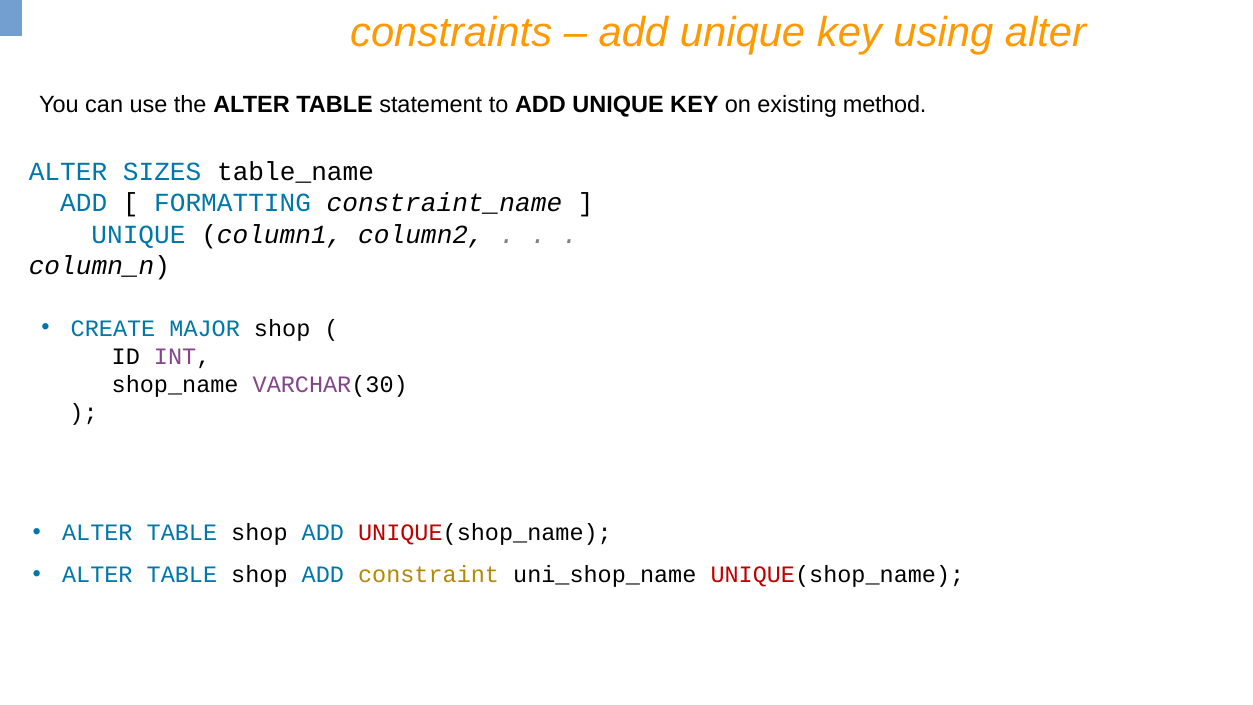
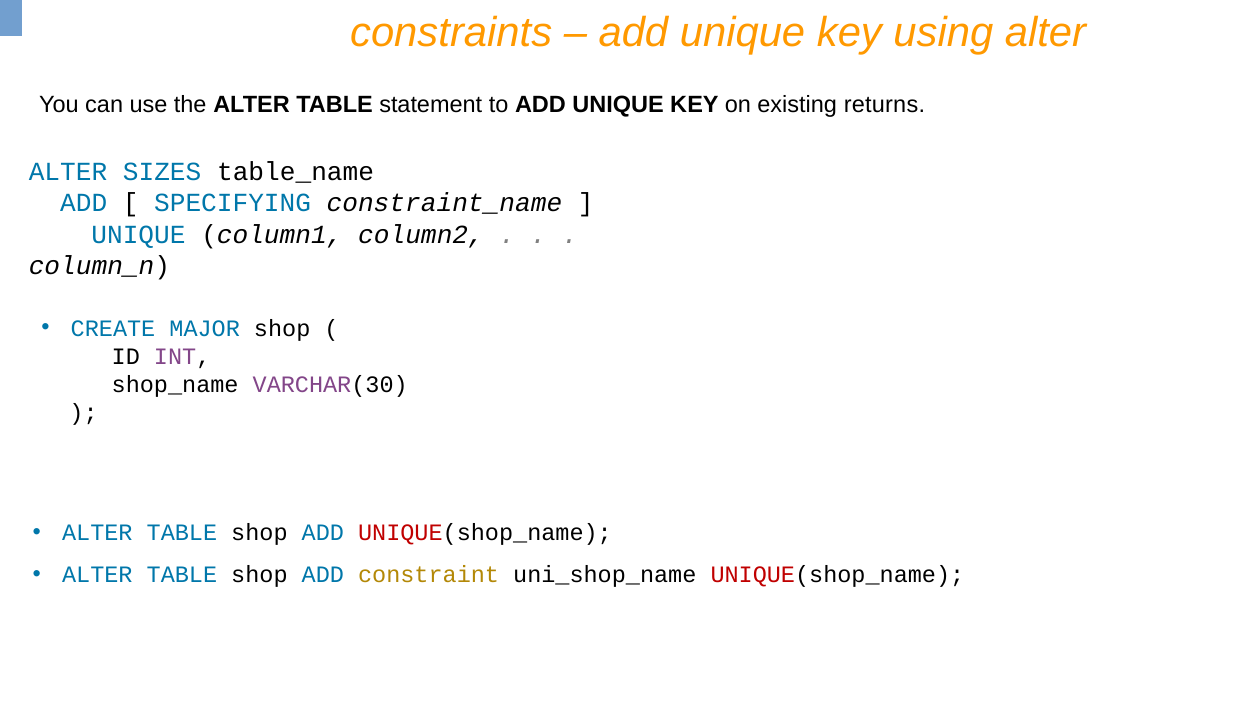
method: method -> returns
FORMATTING: FORMATTING -> SPECIFYING
